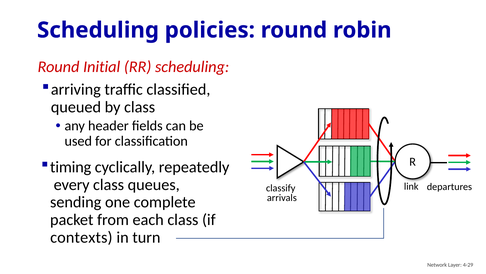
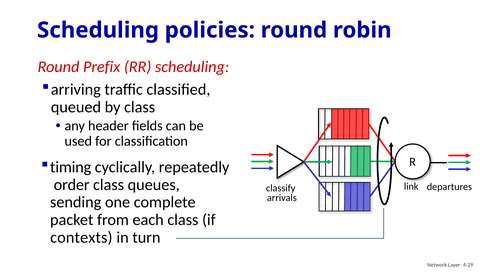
Initial: Initial -> Prefix
every: every -> order
